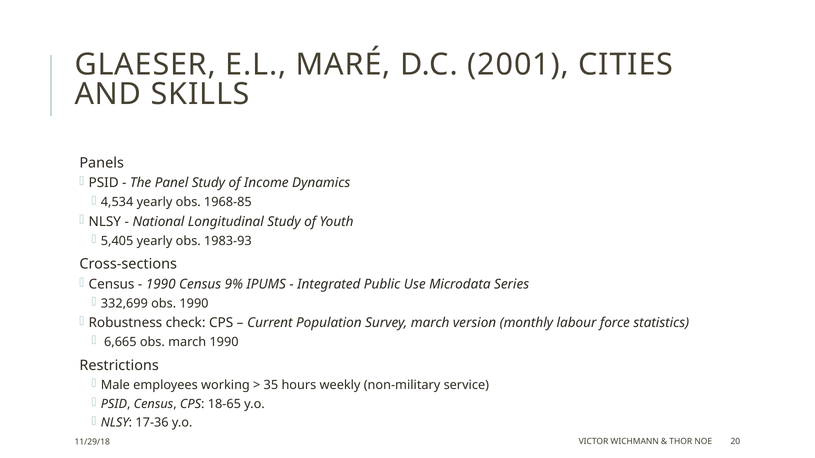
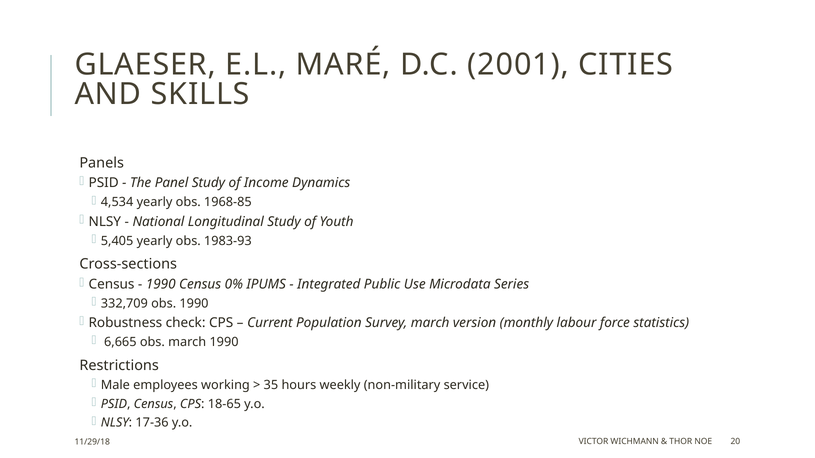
9%: 9% -> 0%
332,699: 332,699 -> 332,709
